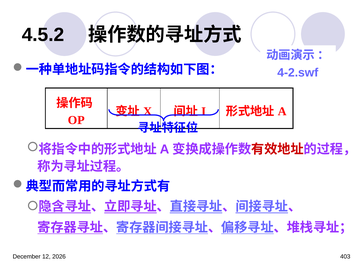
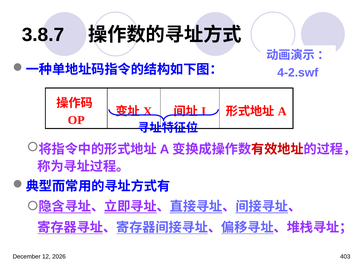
4.5.2: 4.5.2 -> 3.8.7
